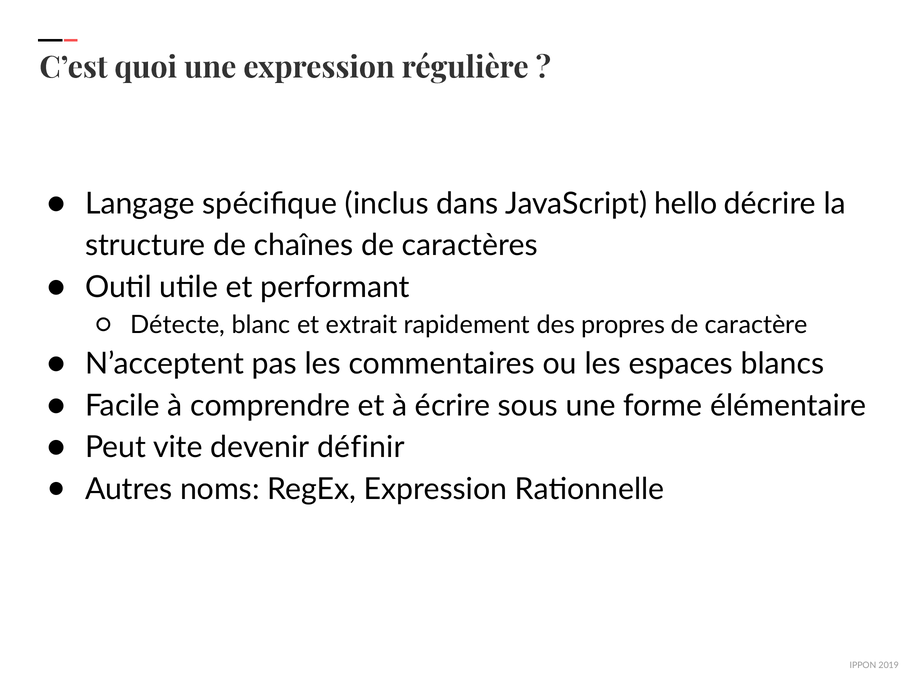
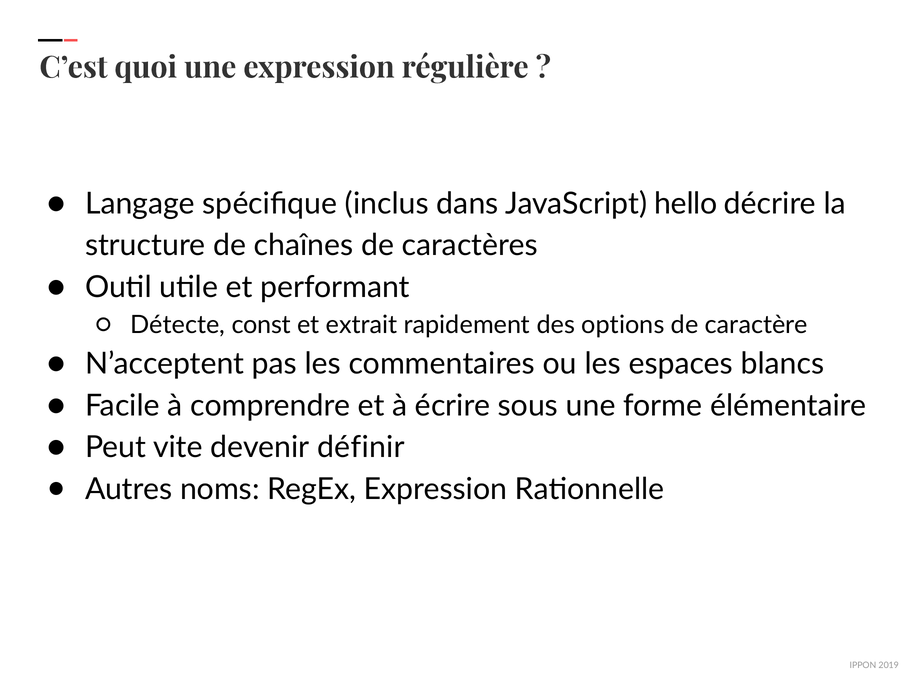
blanc: blanc -> const
propres: propres -> options
